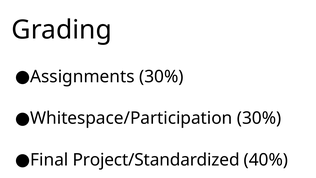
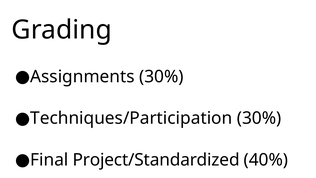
Whitespace/Participation: Whitespace/Participation -> Techniques/Participation
